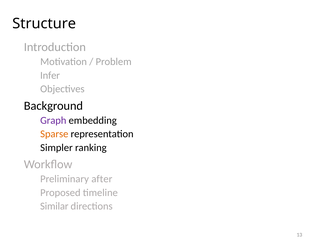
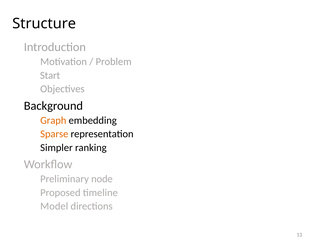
Infer: Infer -> Start
Graph colour: purple -> orange
after: after -> node
Similar: Similar -> Model
